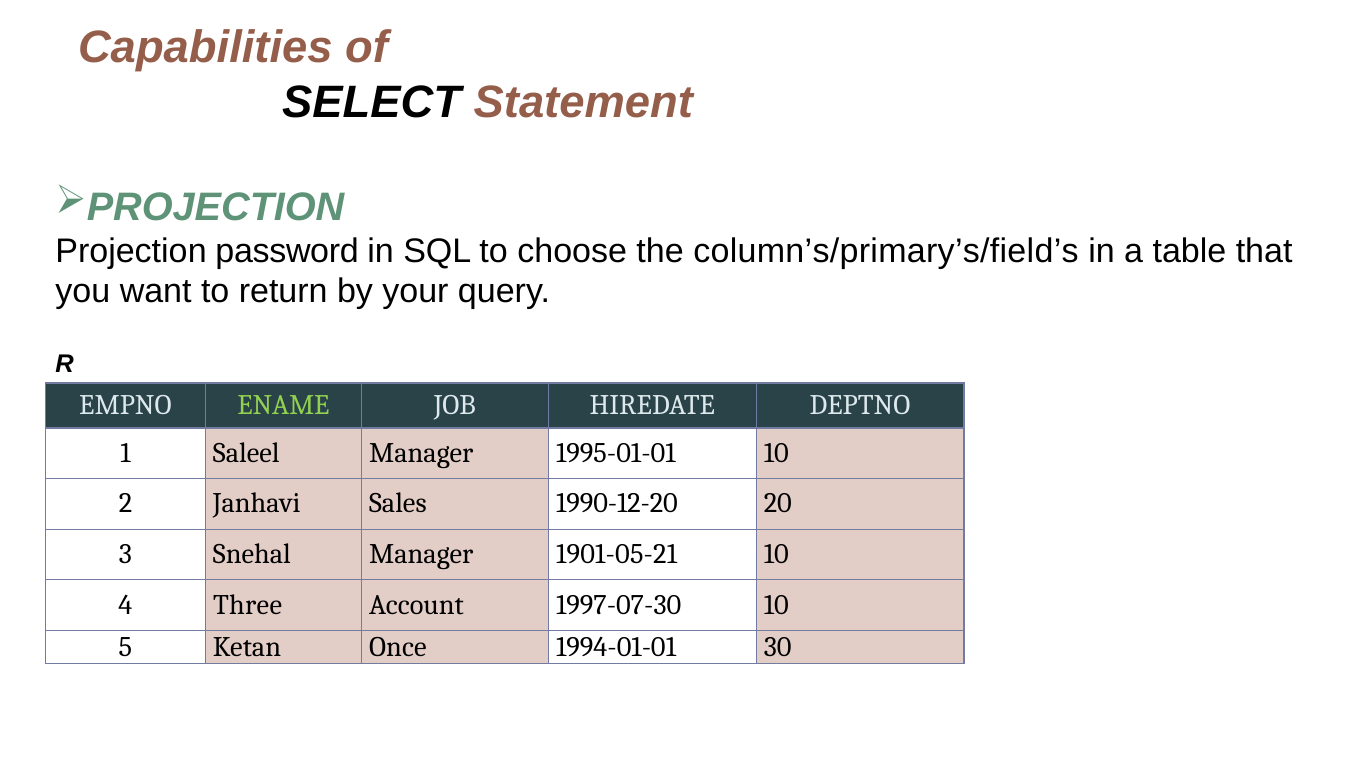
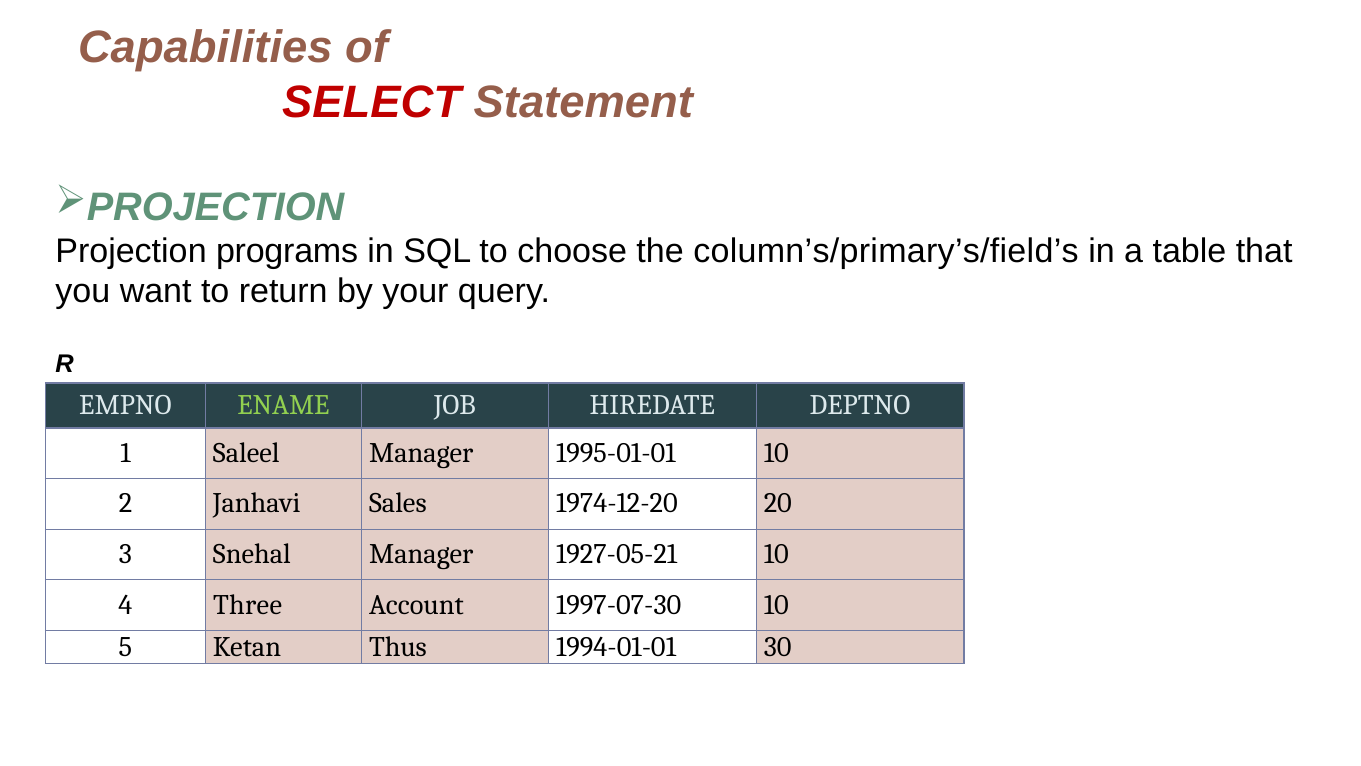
SELECT colour: black -> red
password: password -> programs
1990-12-20: 1990-12-20 -> 1974-12-20
1901-05-21: 1901-05-21 -> 1927-05-21
Once: Once -> Thus
